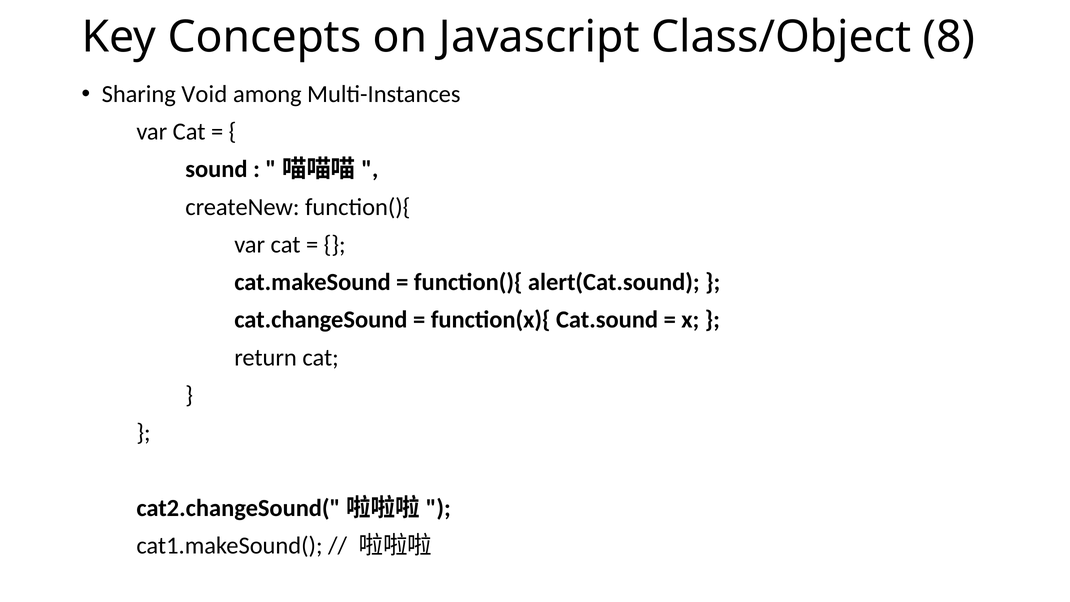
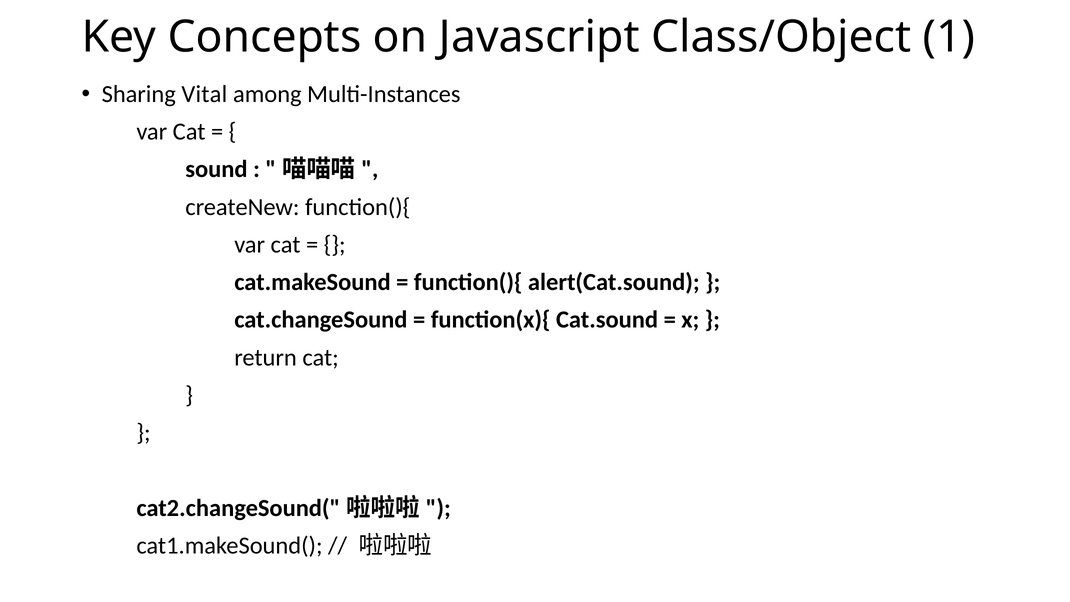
8: 8 -> 1
Void: Void -> Vital
